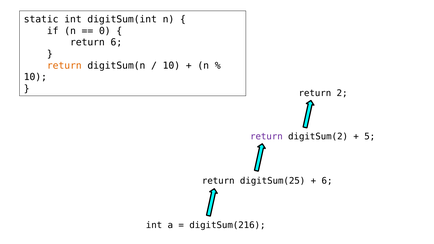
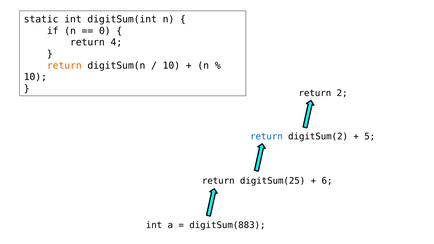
return 6: 6 -> 4
return at (266, 137) colour: purple -> blue
digitSum(216: digitSum(216 -> digitSum(883
